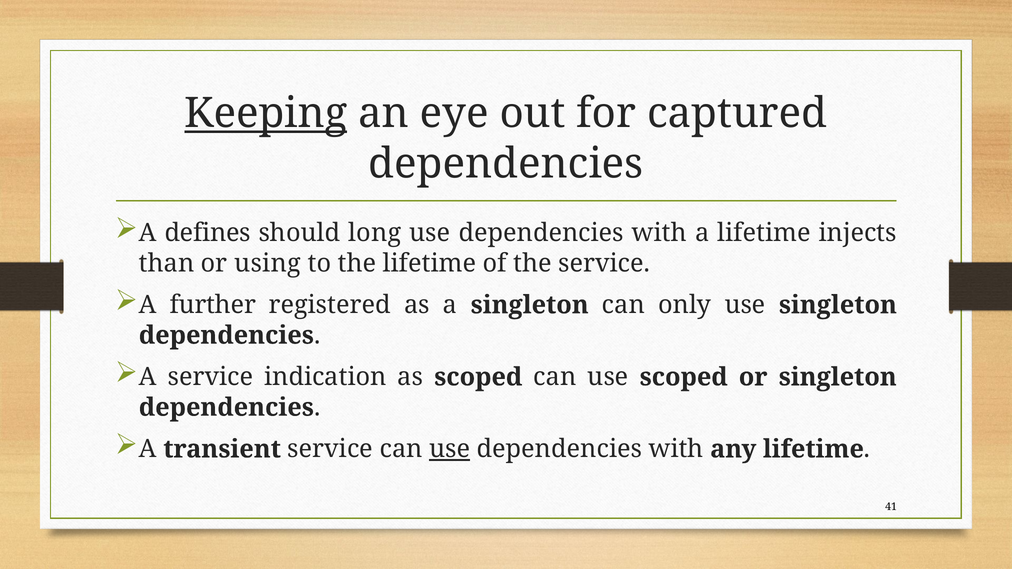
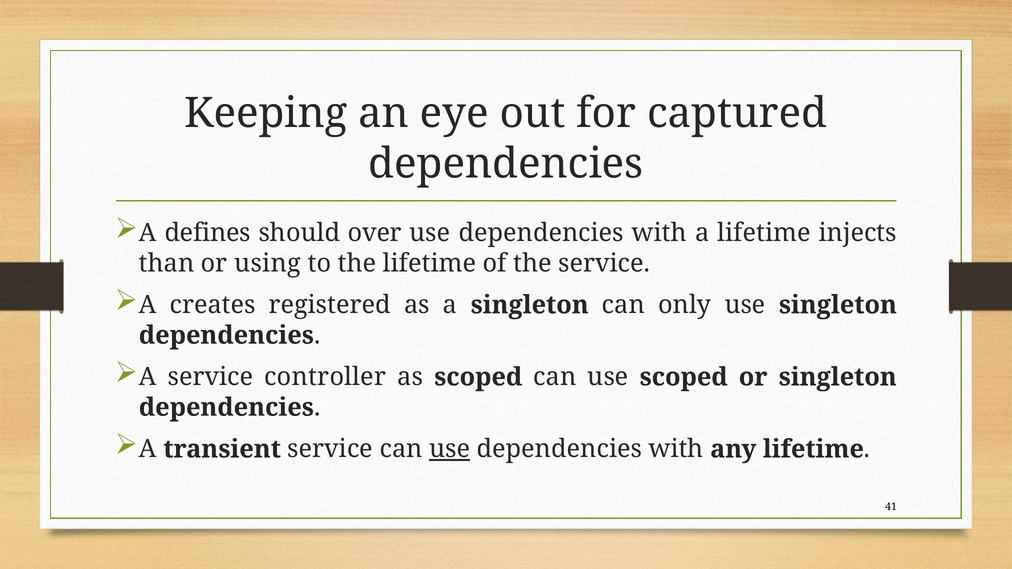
Keeping underline: present -> none
long: long -> over
further: further -> creates
indication: indication -> controller
